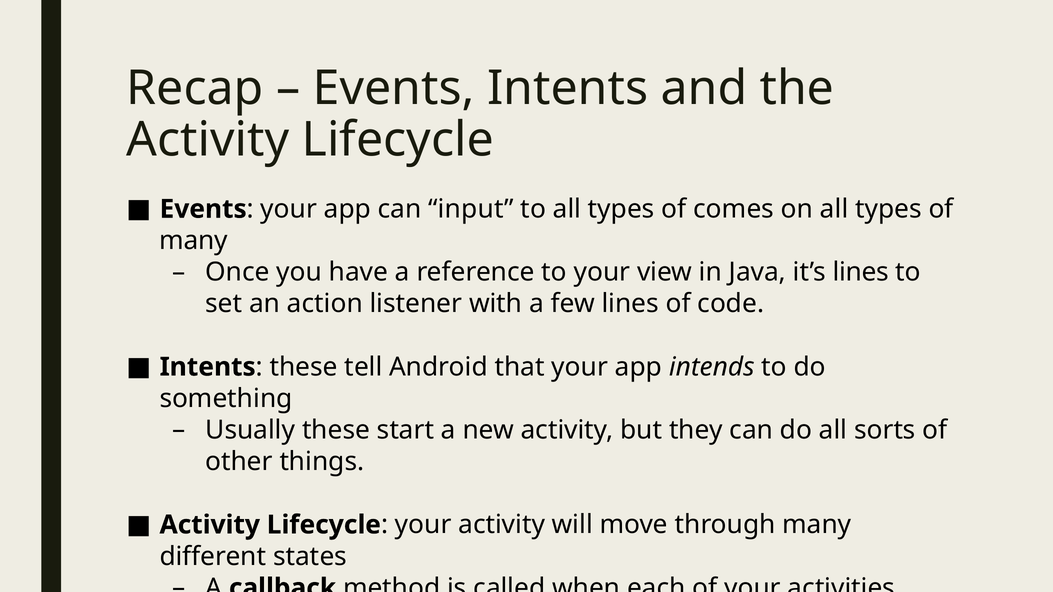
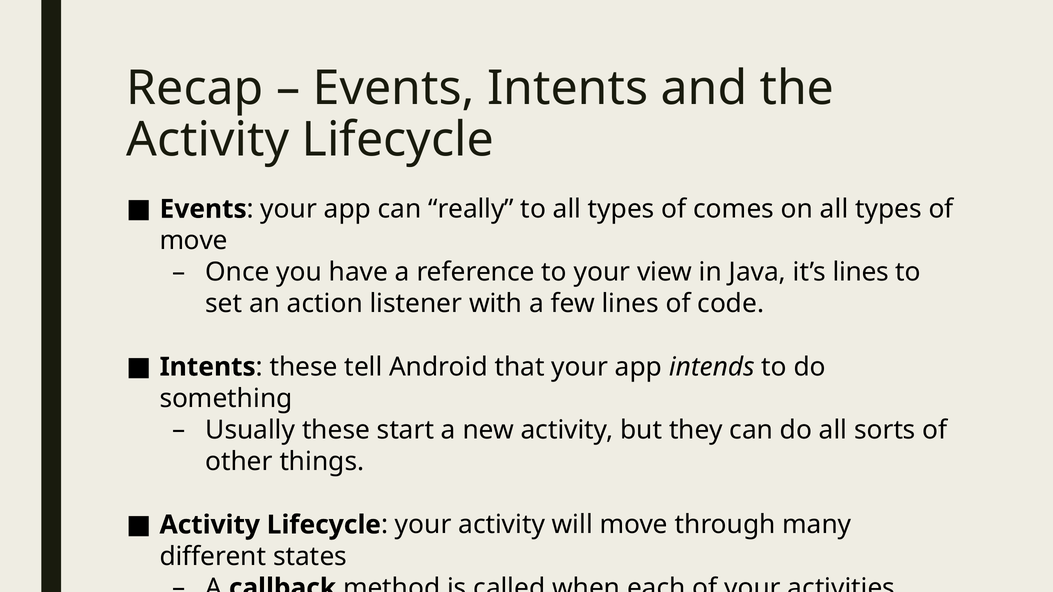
input: input -> really
many at (194, 241): many -> move
